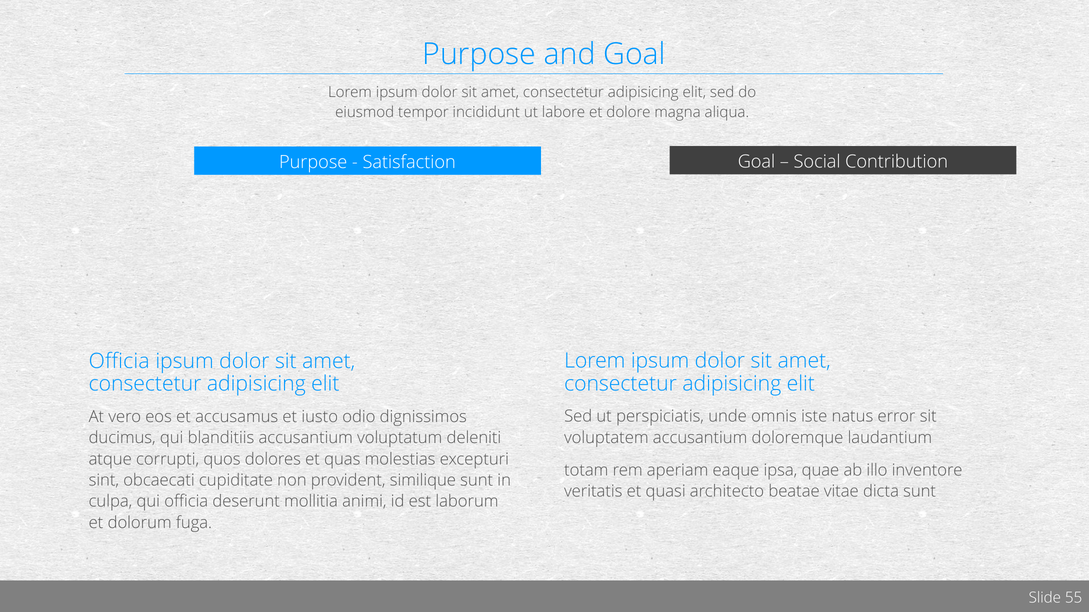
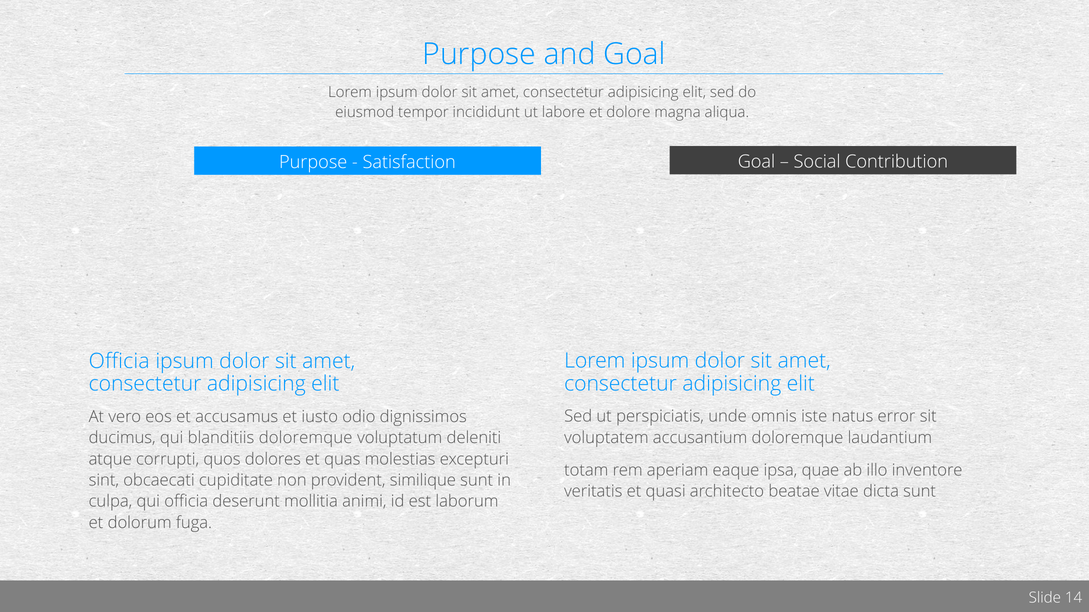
blanditiis accusantium: accusantium -> doloremque
55: 55 -> 14
